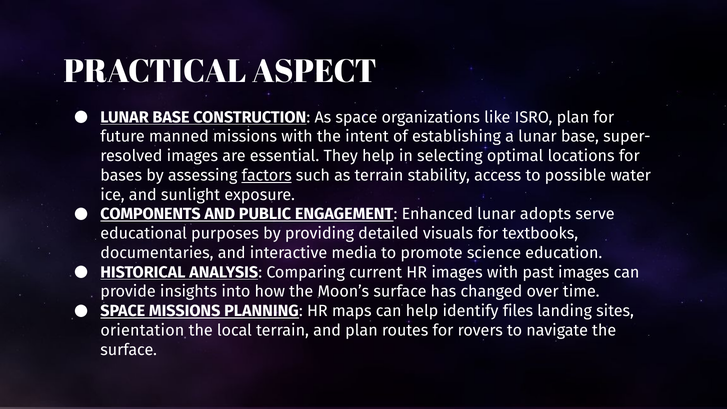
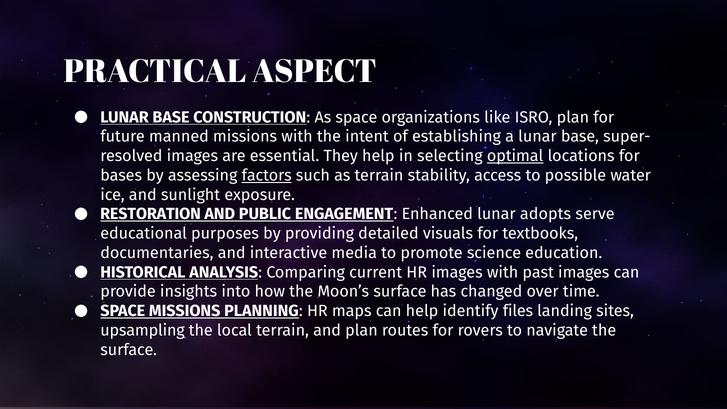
optimal underline: none -> present
COMPONENTS: COMPONENTS -> RESTORATION
orientation: orientation -> upsampling
